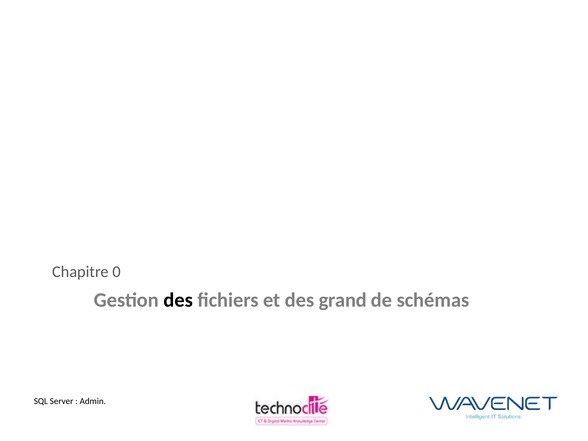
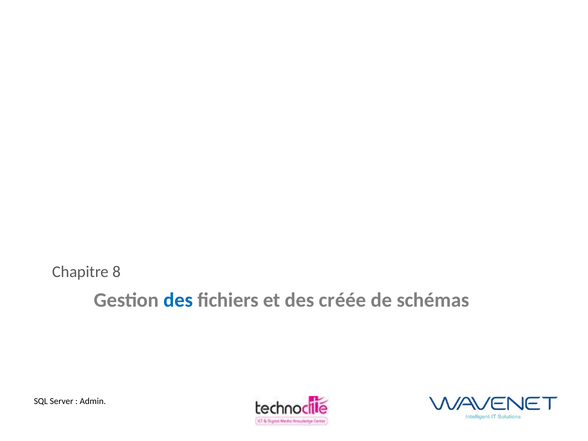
0: 0 -> 8
des at (178, 300) colour: black -> blue
grand: grand -> créée
